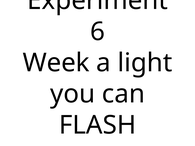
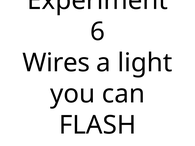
Week: Week -> Wires
